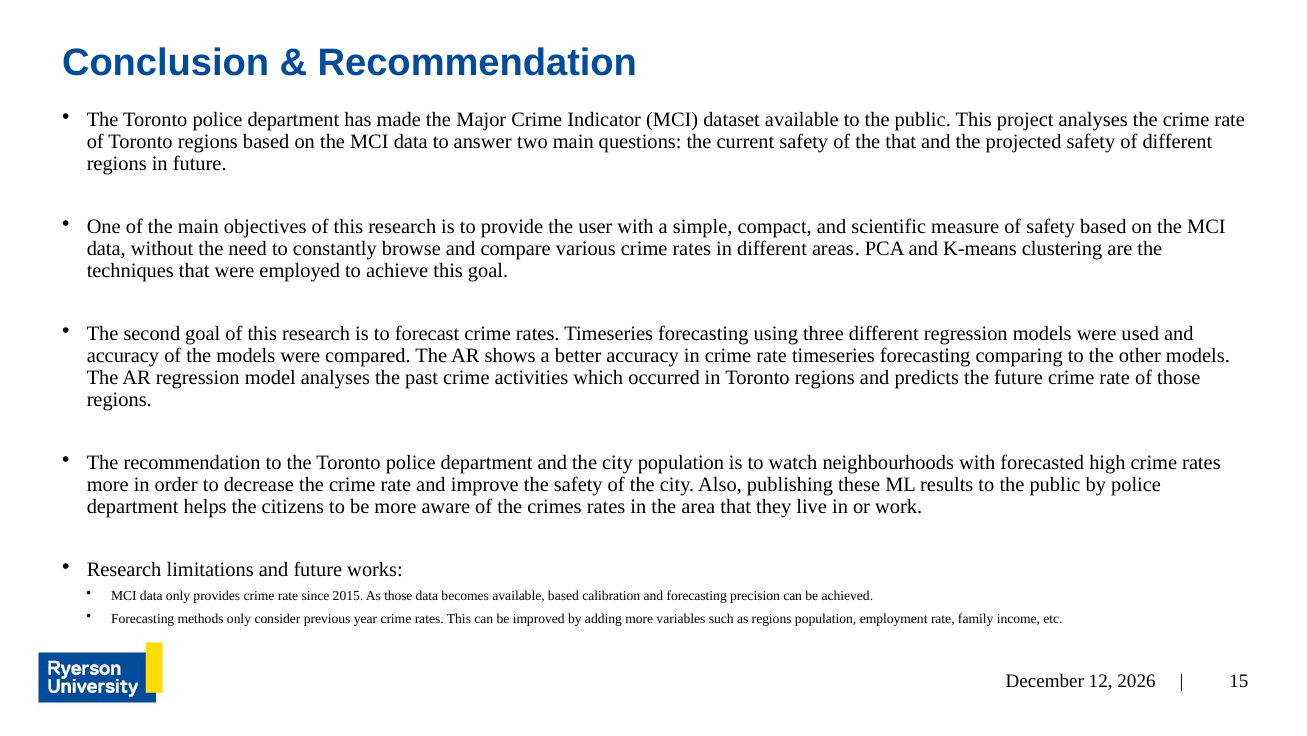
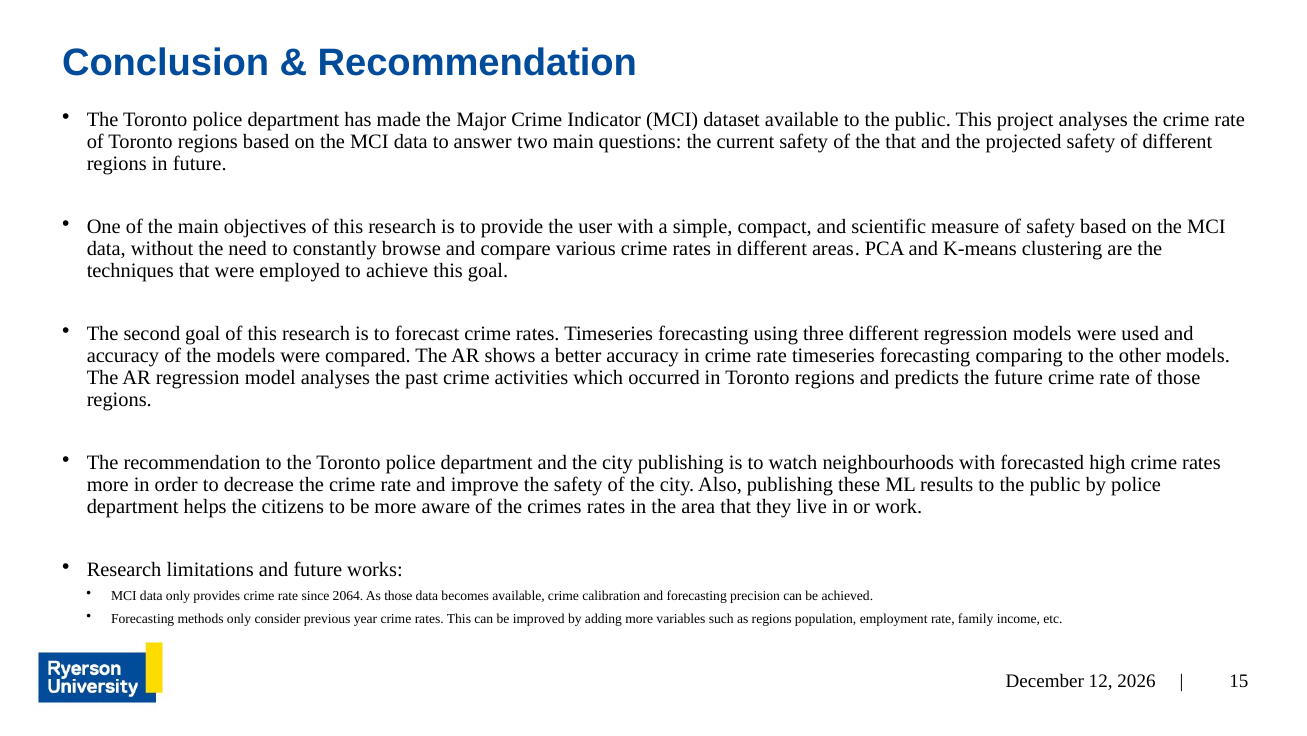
city population: population -> publishing
2015: 2015 -> 2064
available based: based -> crime
